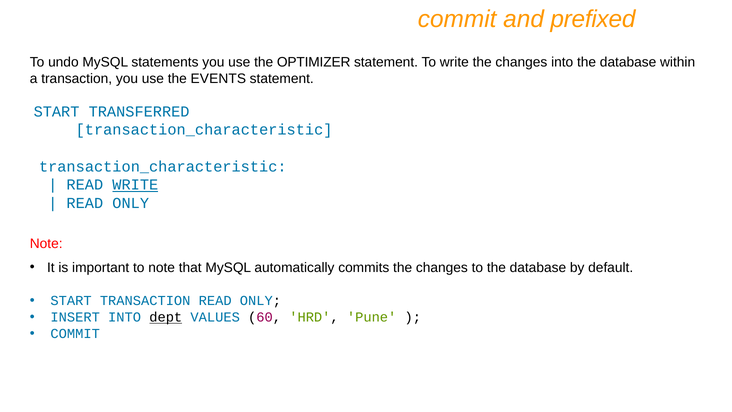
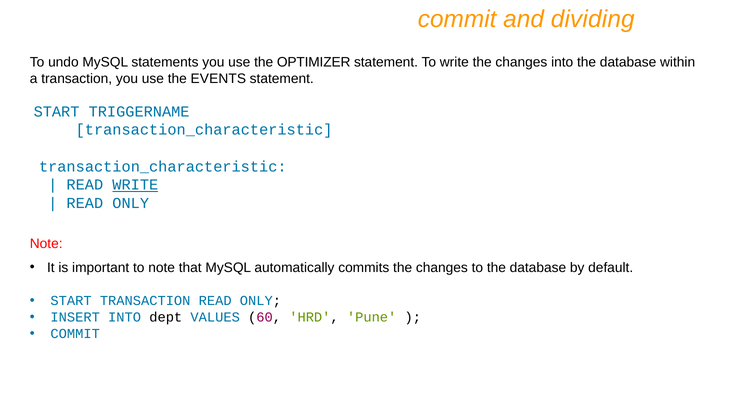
prefixed: prefixed -> dividing
TRANSFERRED: TRANSFERRED -> TRIGGERNAME
dept underline: present -> none
